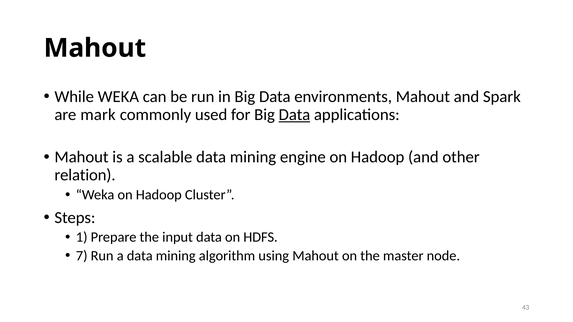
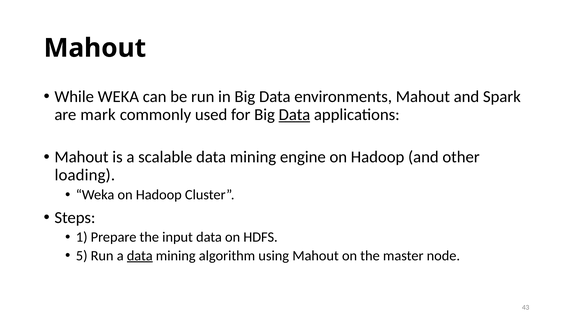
relation: relation -> loading
7: 7 -> 5
data at (140, 256) underline: none -> present
